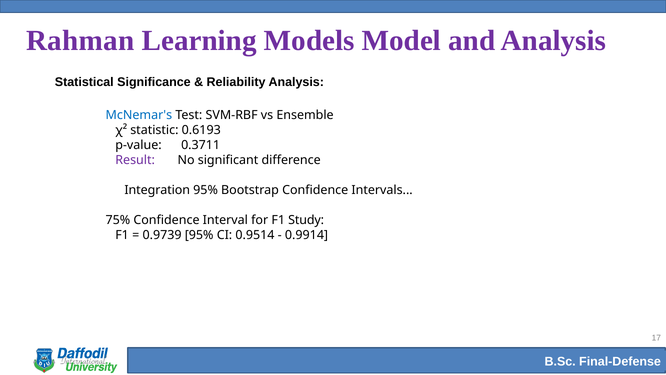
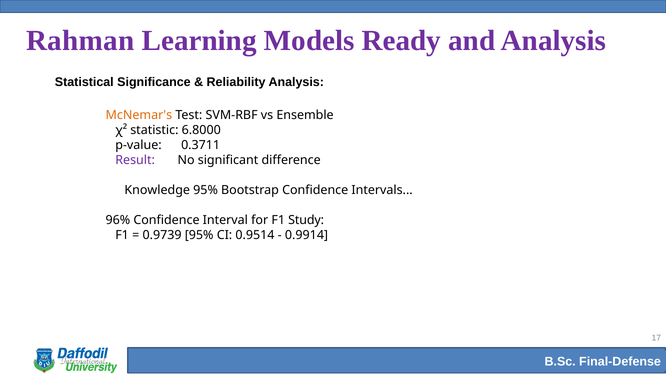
Model: Model -> Ready
McNemar's colour: blue -> orange
0.6193: 0.6193 -> 6.8000
Integration: Integration -> Knowledge
75%: 75% -> 96%
